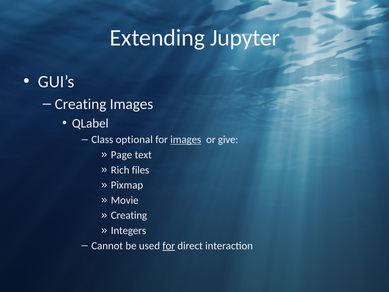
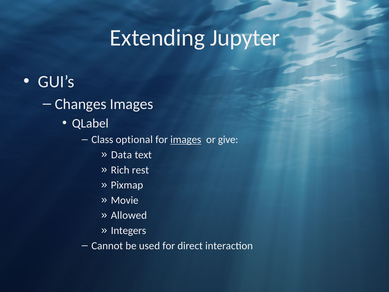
Creating at (81, 104): Creating -> Changes
Page: Page -> Data
files: files -> rest
Creating at (129, 215): Creating -> Allowed
for at (169, 246) underline: present -> none
